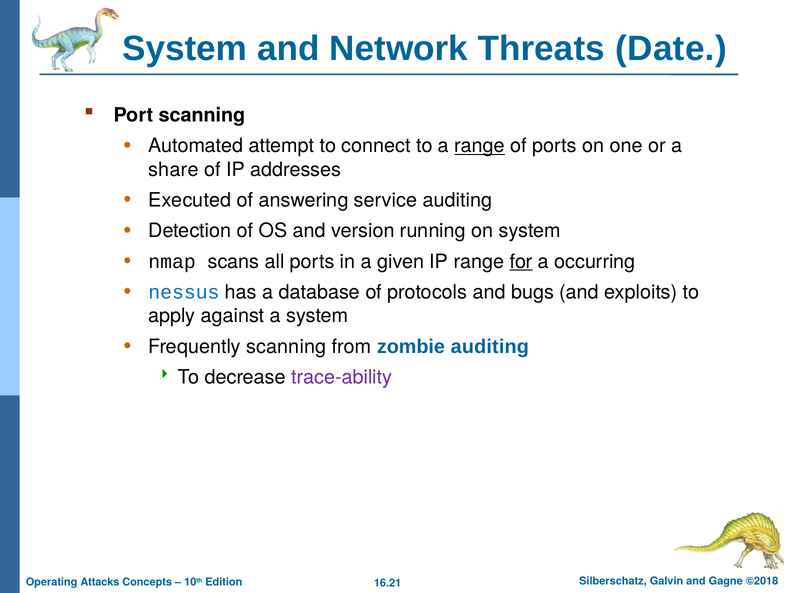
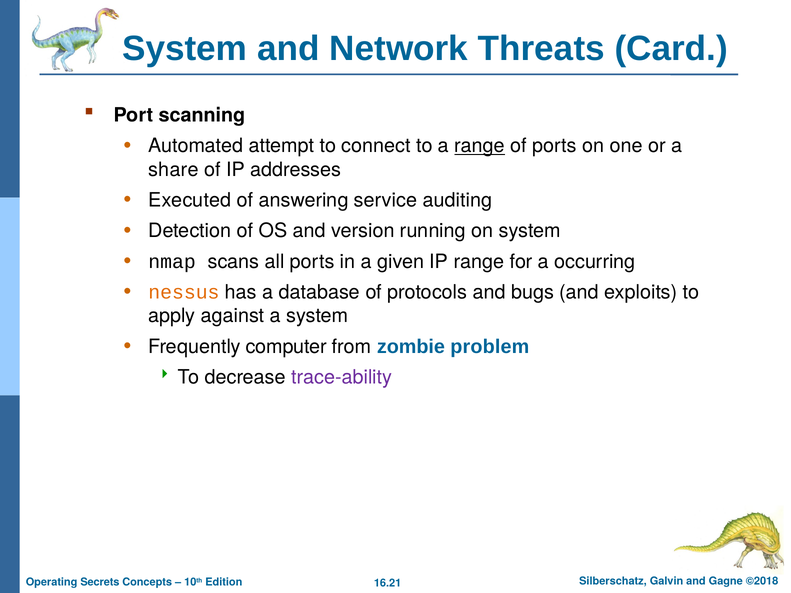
Date: Date -> Card
for underline: present -> none
nessus colour: blue -> orange
Frequently scanning: scanning -> computer
zombie auditing: auditing -> problem
Attacks: Attacks -> Secrets
